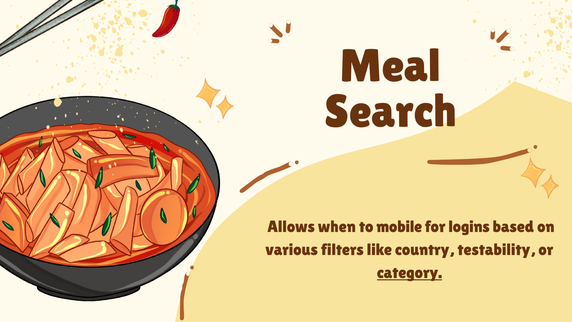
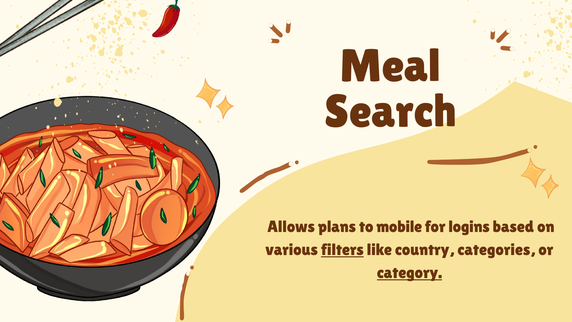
when: when -> plans
filters underline: none -> present
testability: testability -> categories
